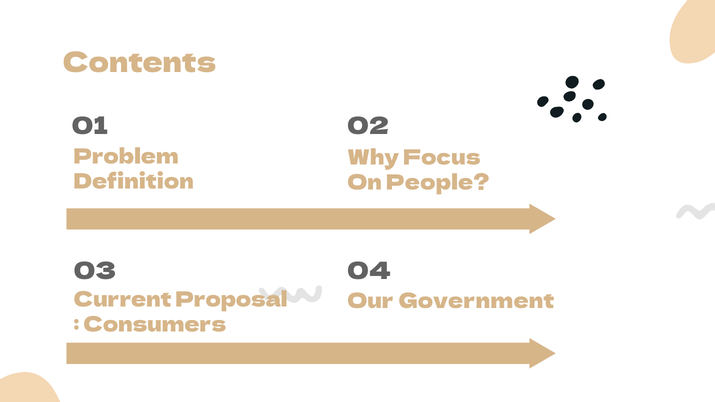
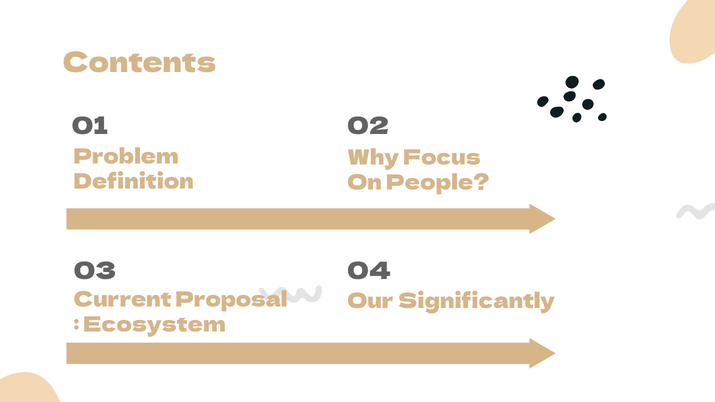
Government: Government -> Significantly
Consumers: Consumers -> Ecosystem
